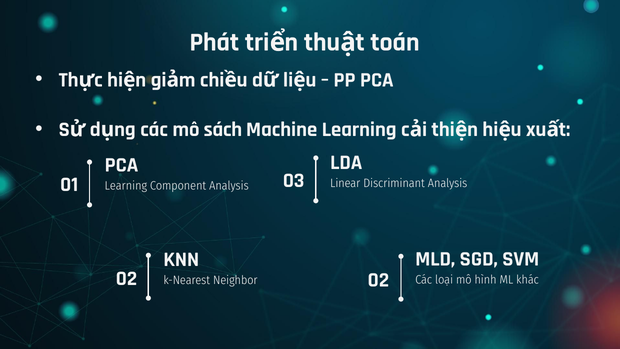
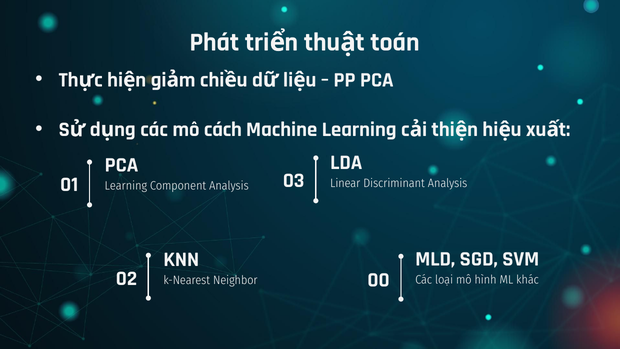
sách: sách -> cách
02 02: 02 -> 00
